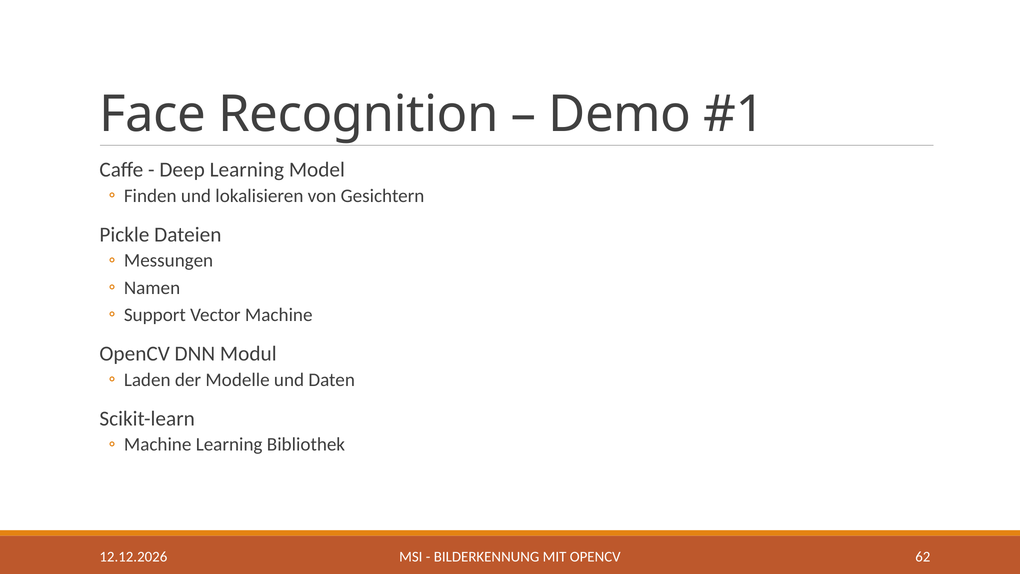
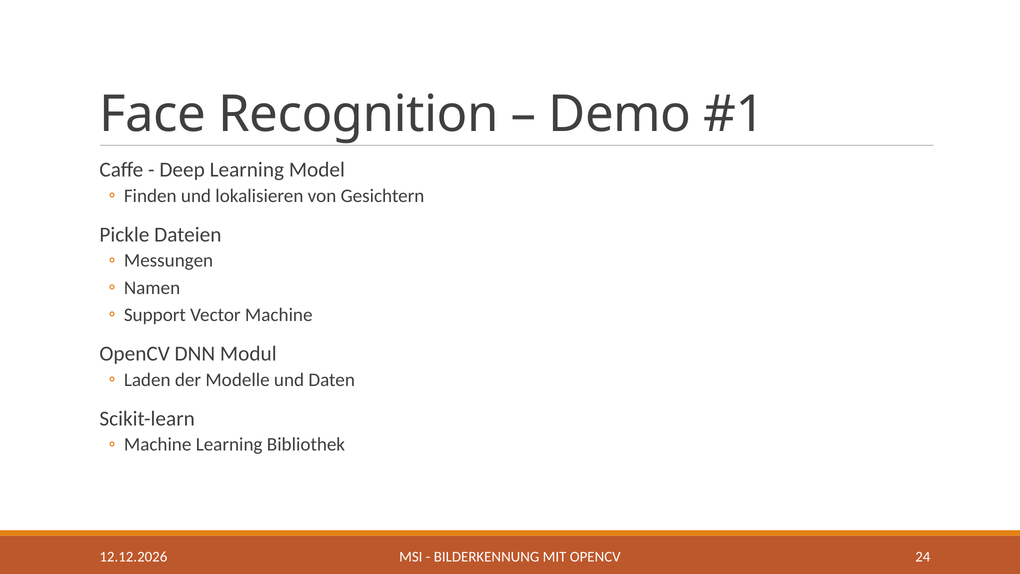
62: 62 -> 24
